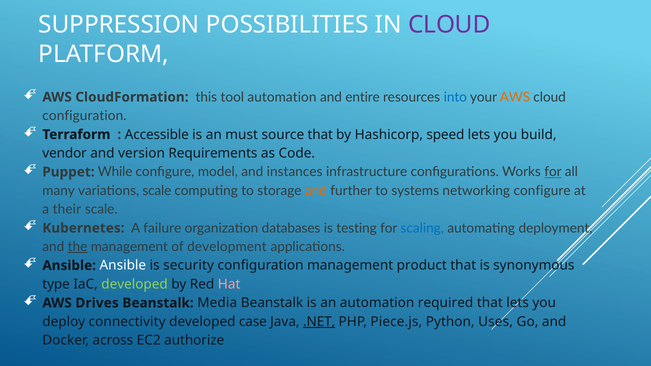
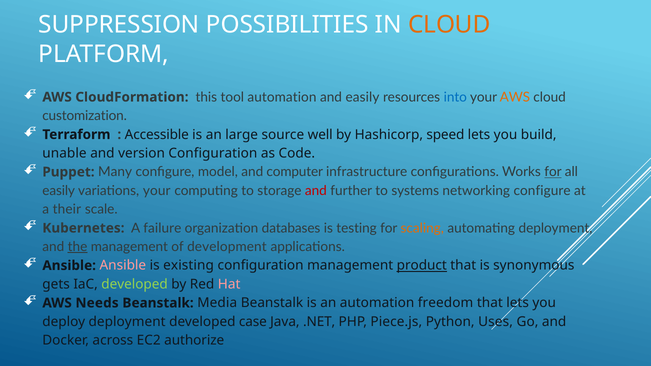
CLOUD at (449, 25) colour: purple -> orange
and entire: entire -> easily
configuration at (84, 116): configuration -> customization
must: must -> large
source that: that -> well
vendor: vendor -> unable
version Requirements: Requirements -> Configuration
While: While -> Many
instances: instances -> computer
many at (59, 191): many -> easily
variations scale: scale -> your
and at (316, 191) colour: orange -> red
scaling colour: blue -> orange
Ansible at (123, 266) colour: white -> pink
security: security -> existing
product underline: none -> present
type: type -> gets
Drives: Drives -> Needs
required: required -> freedom
deploy connectivity: connectivity -> deployment
.NET underline: present -> none
